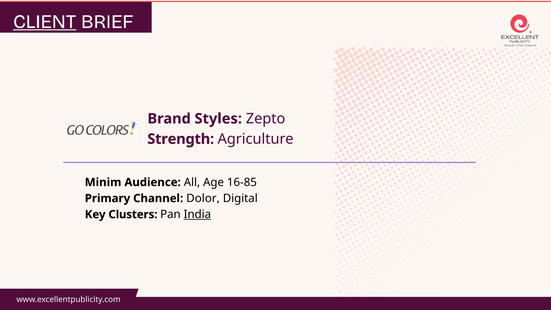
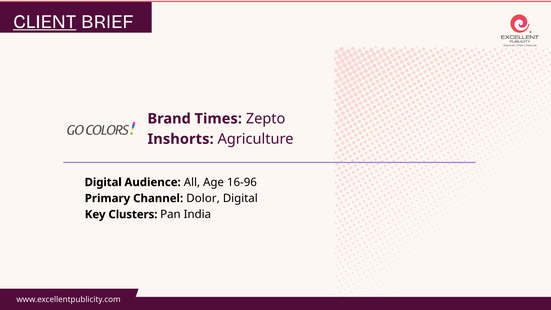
Styles: Styles -> Times
Strength: Strength -> Inshorts
Minim at (103, 182): Minim -> Digital
16-85: 16-85 -> 16-96
India underline: present -> none
